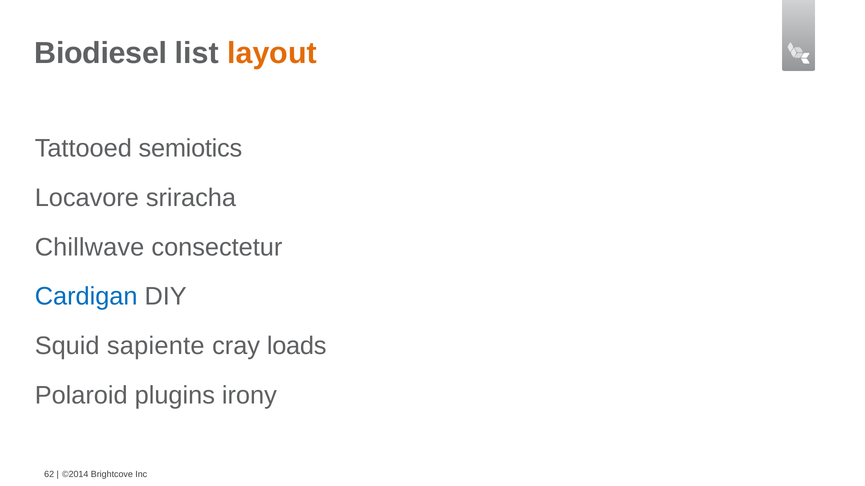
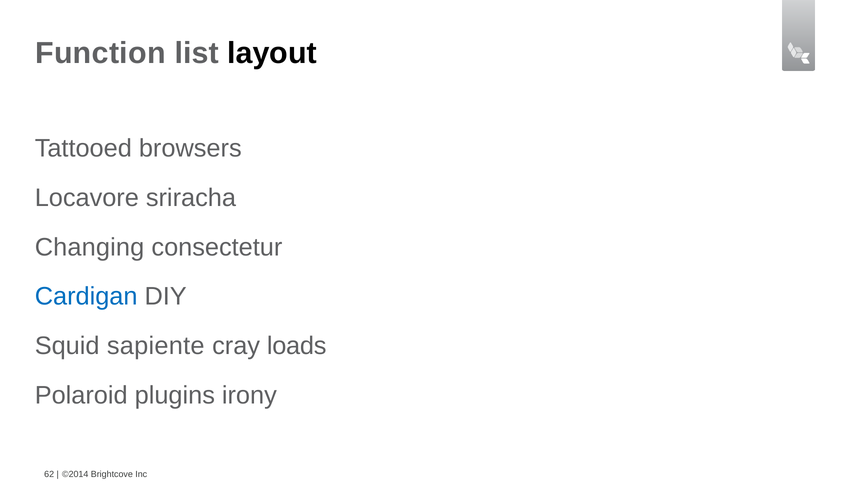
Biodiesel: Biodiesel -> Function
layout colour: orange -> black
semiotics: semiotics -> browsers
Chillwave: Chillwave -> Changing
